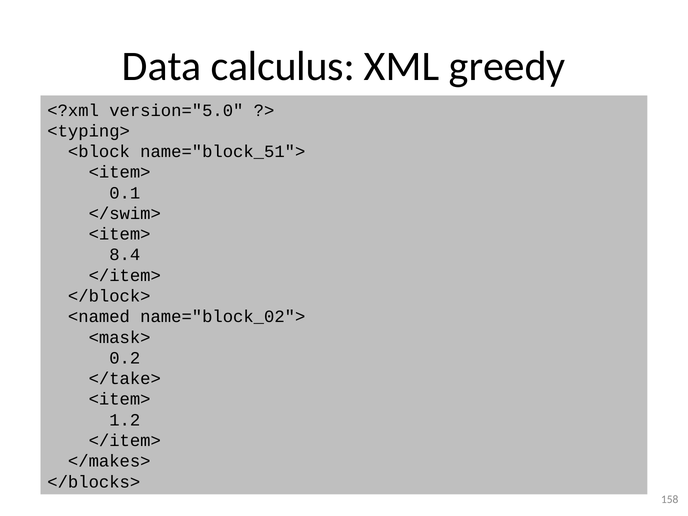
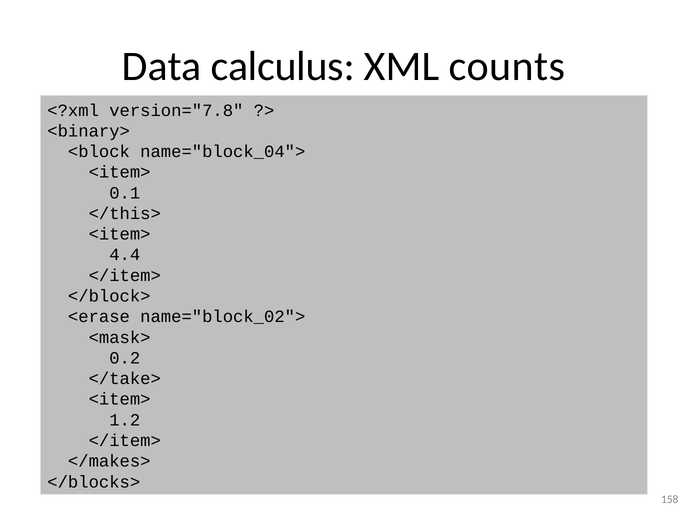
greedy: greedy -> counts
version="5.0: version="5.0 -> version="7.8
<typing>: <typing> -> <binary>
name="block_51">: name="block_51"> -> name="block_04">
</swim>: </swim> -> </this>
8.4: 8.4 -> 4.4
<named: <named -> <erase
